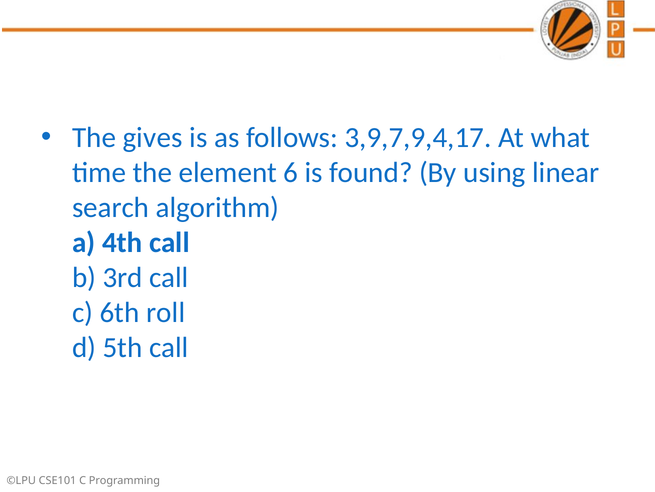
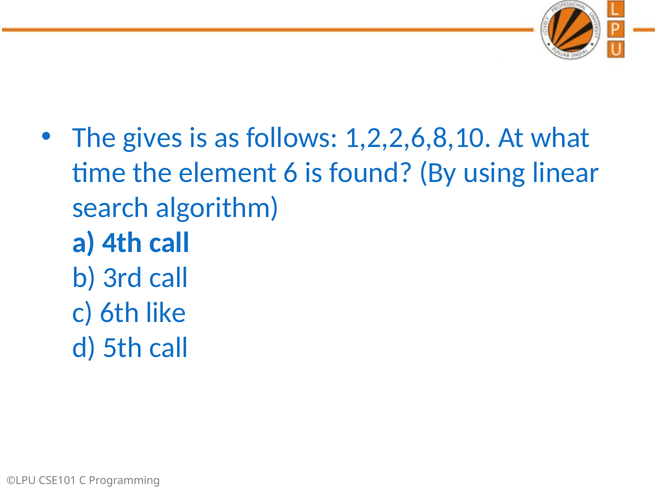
3,9,7,9,4,17: 3,9,7,9,4,17 -> 1,2,2,6,8,10
roll: roll -> like
